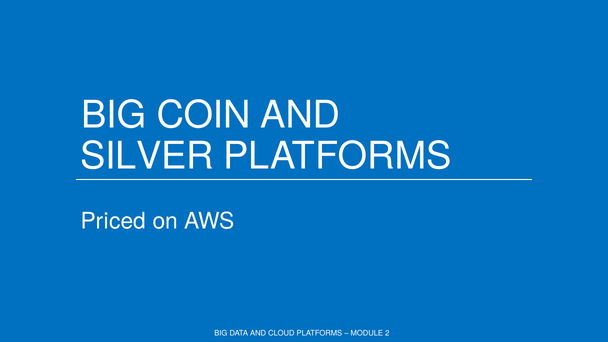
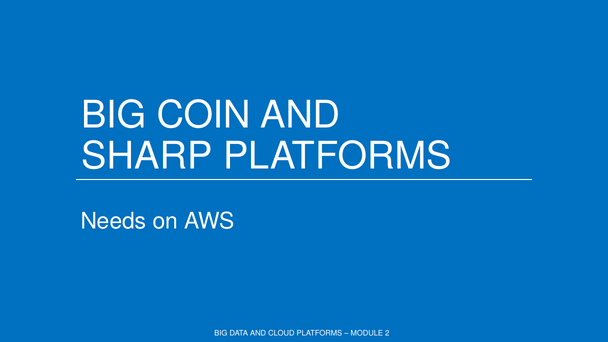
SILVER: SILVER -> SHARP
Priced: Priced -> Needs
